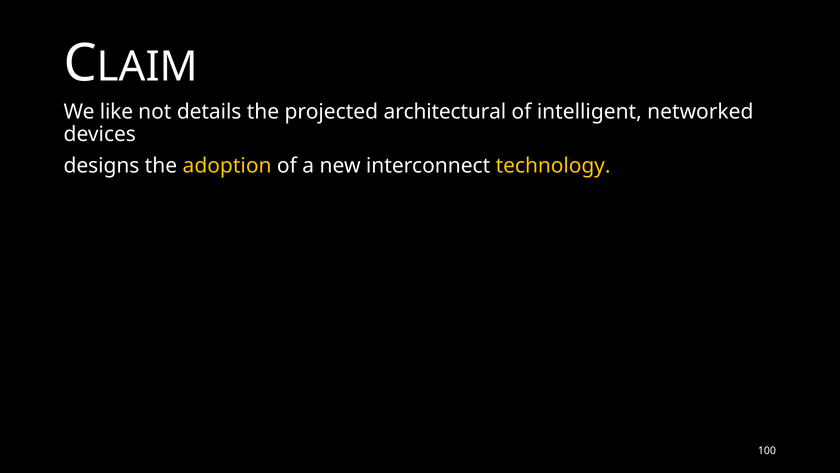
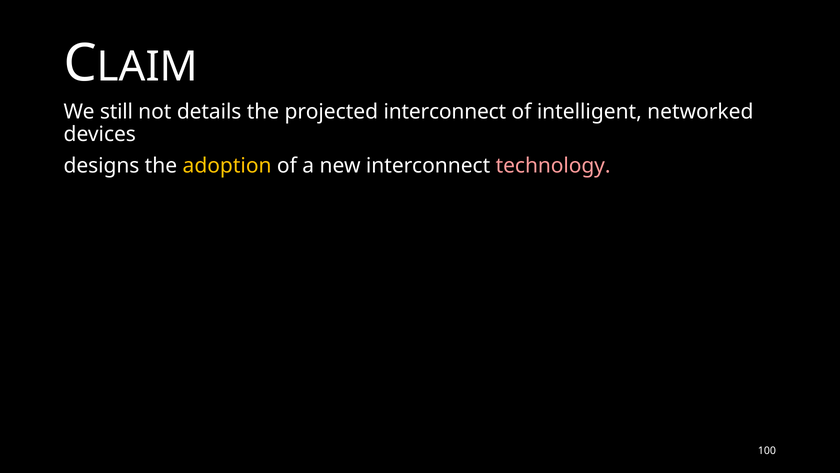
like: like -> still
projected architectural: architectural -> interconnect
technology colour: yellow -> pink
